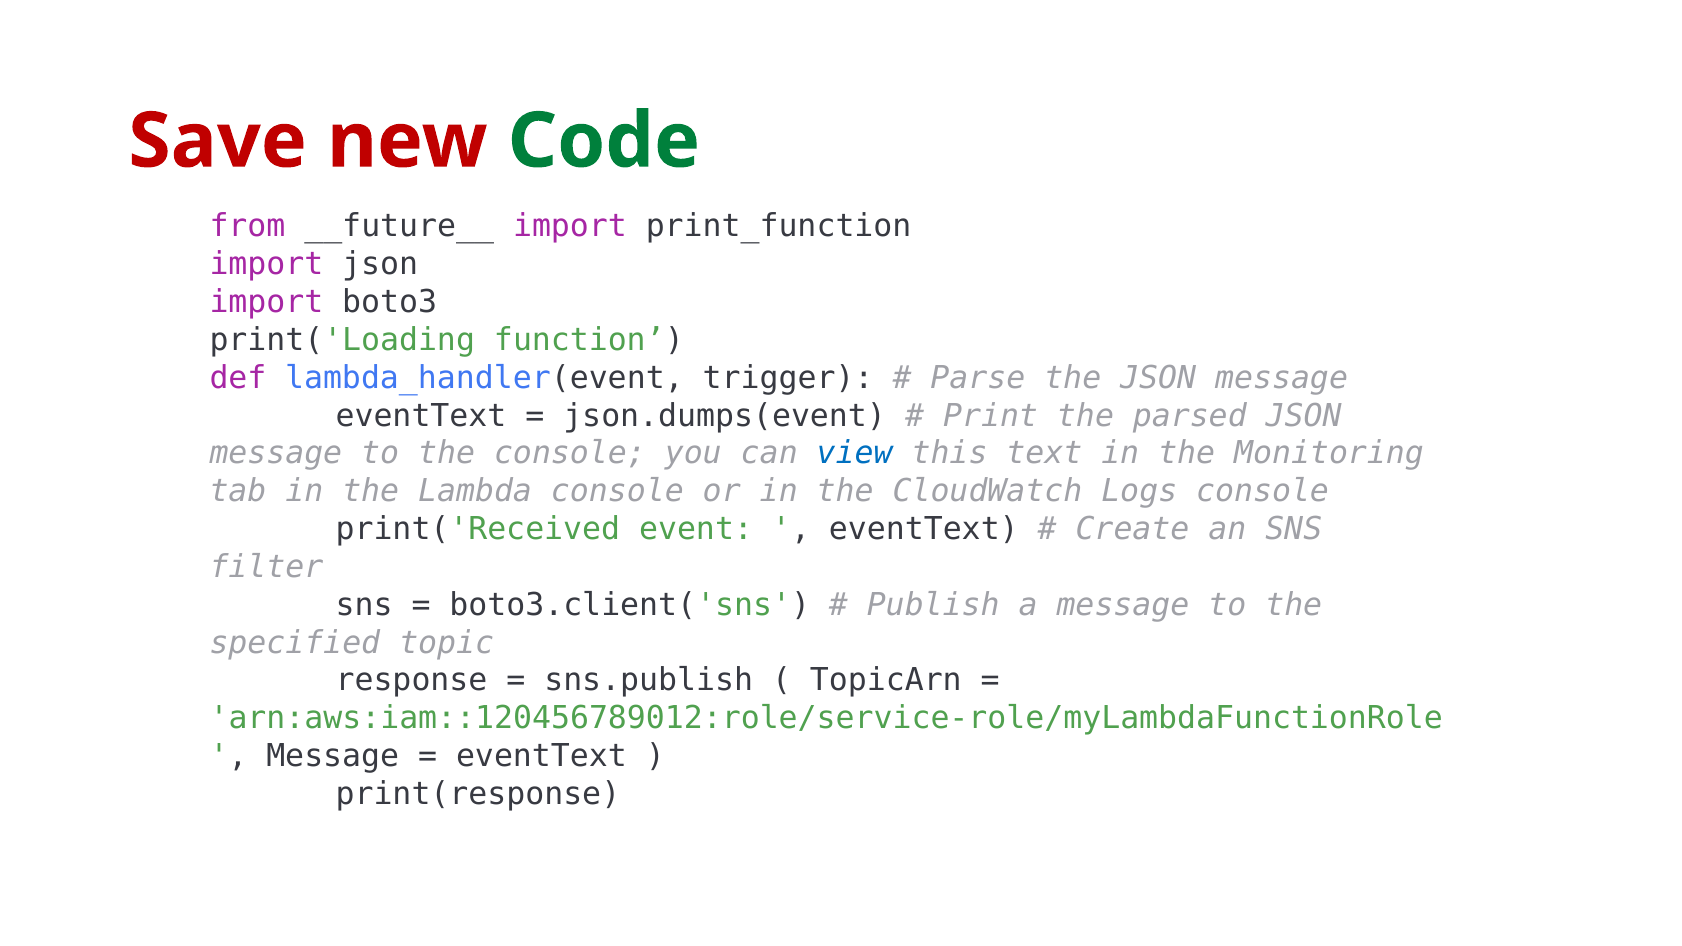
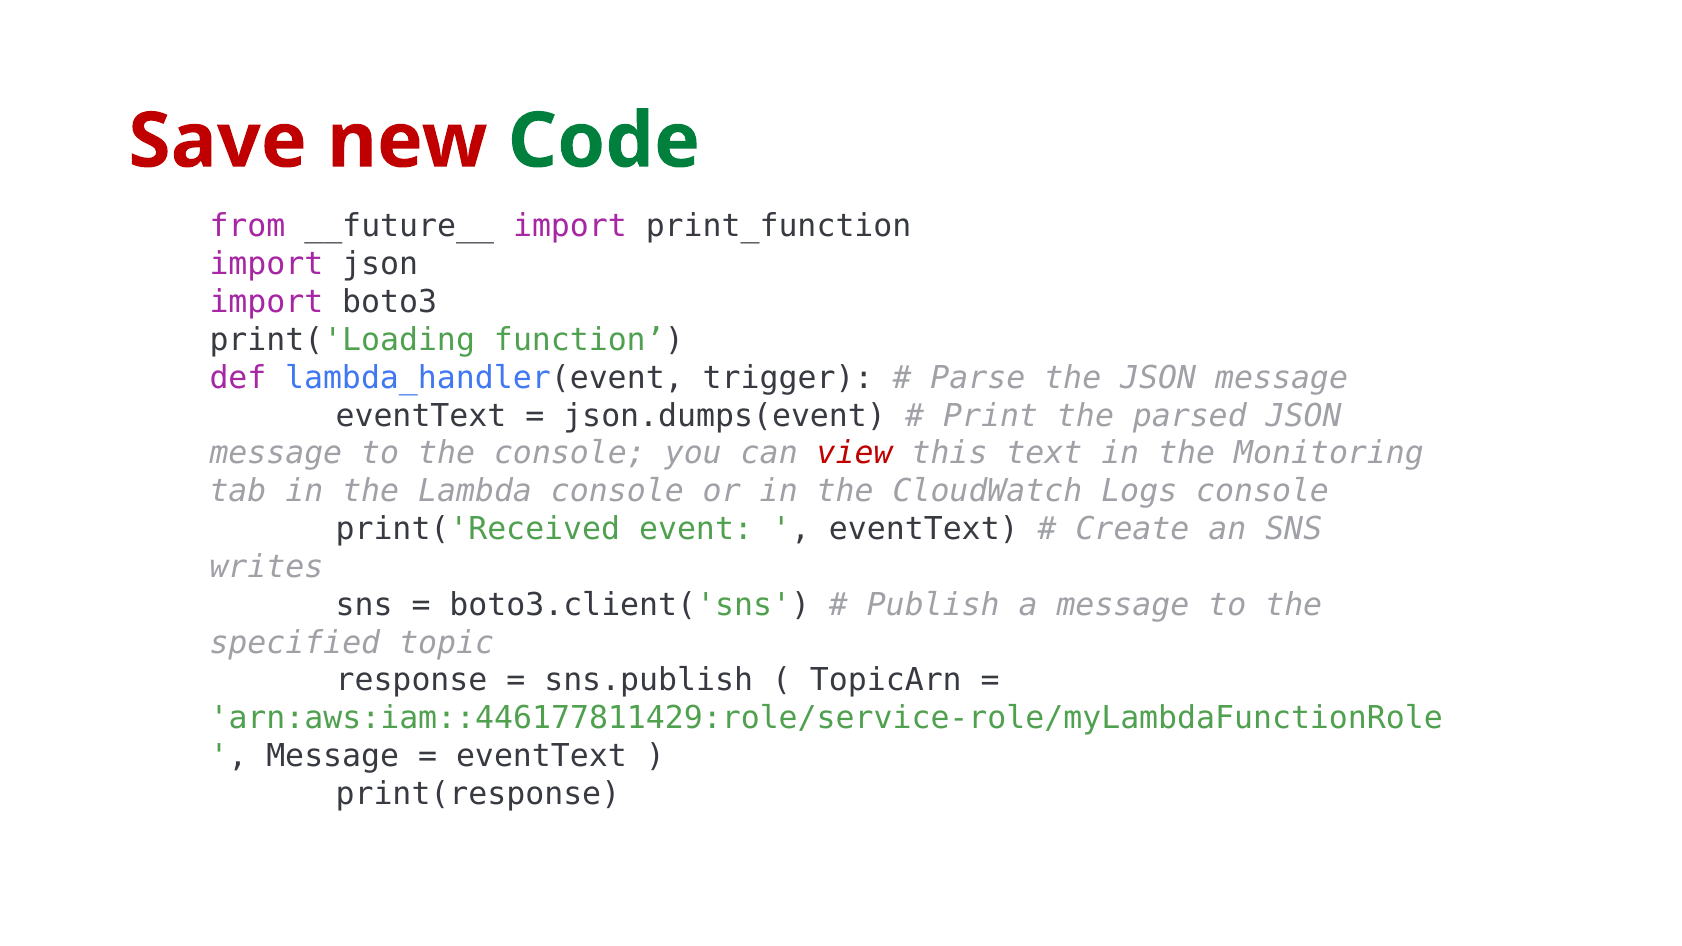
view colour: blue -> red
filter: filter -> writes
arn:aws:iam::120456789012:role/service-role/myLambdaFunctionRole: arn:aws:iam::120456789012:role/service-role/myLambdaFunctionRole -> arn:aws:iam::446177811429:role/service-role/myLambdaFunctionRole
